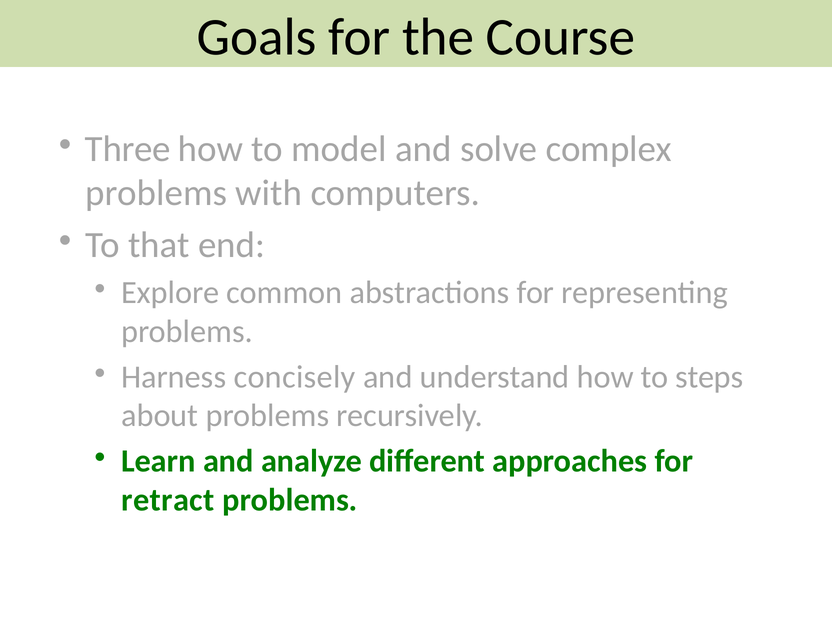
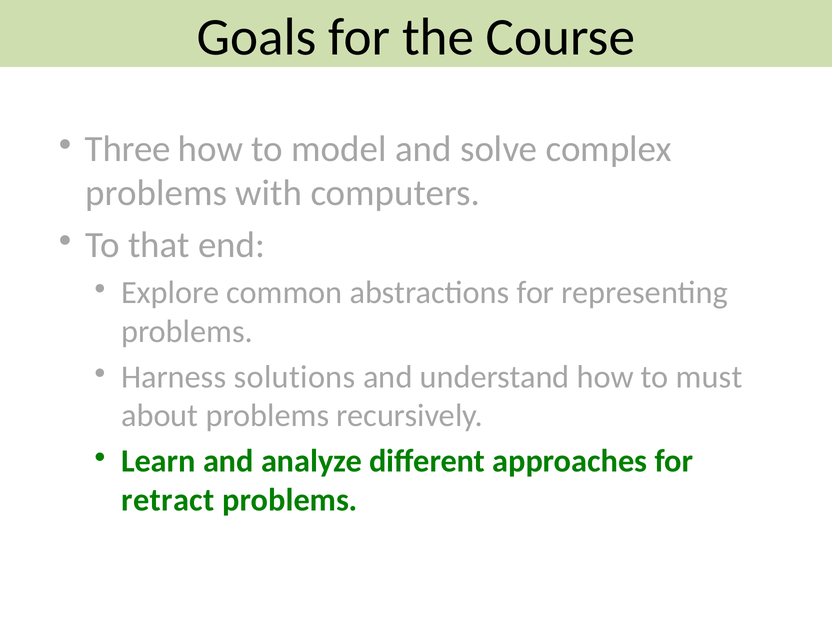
concisely: concisely -> solutions
steps: steps -> must
